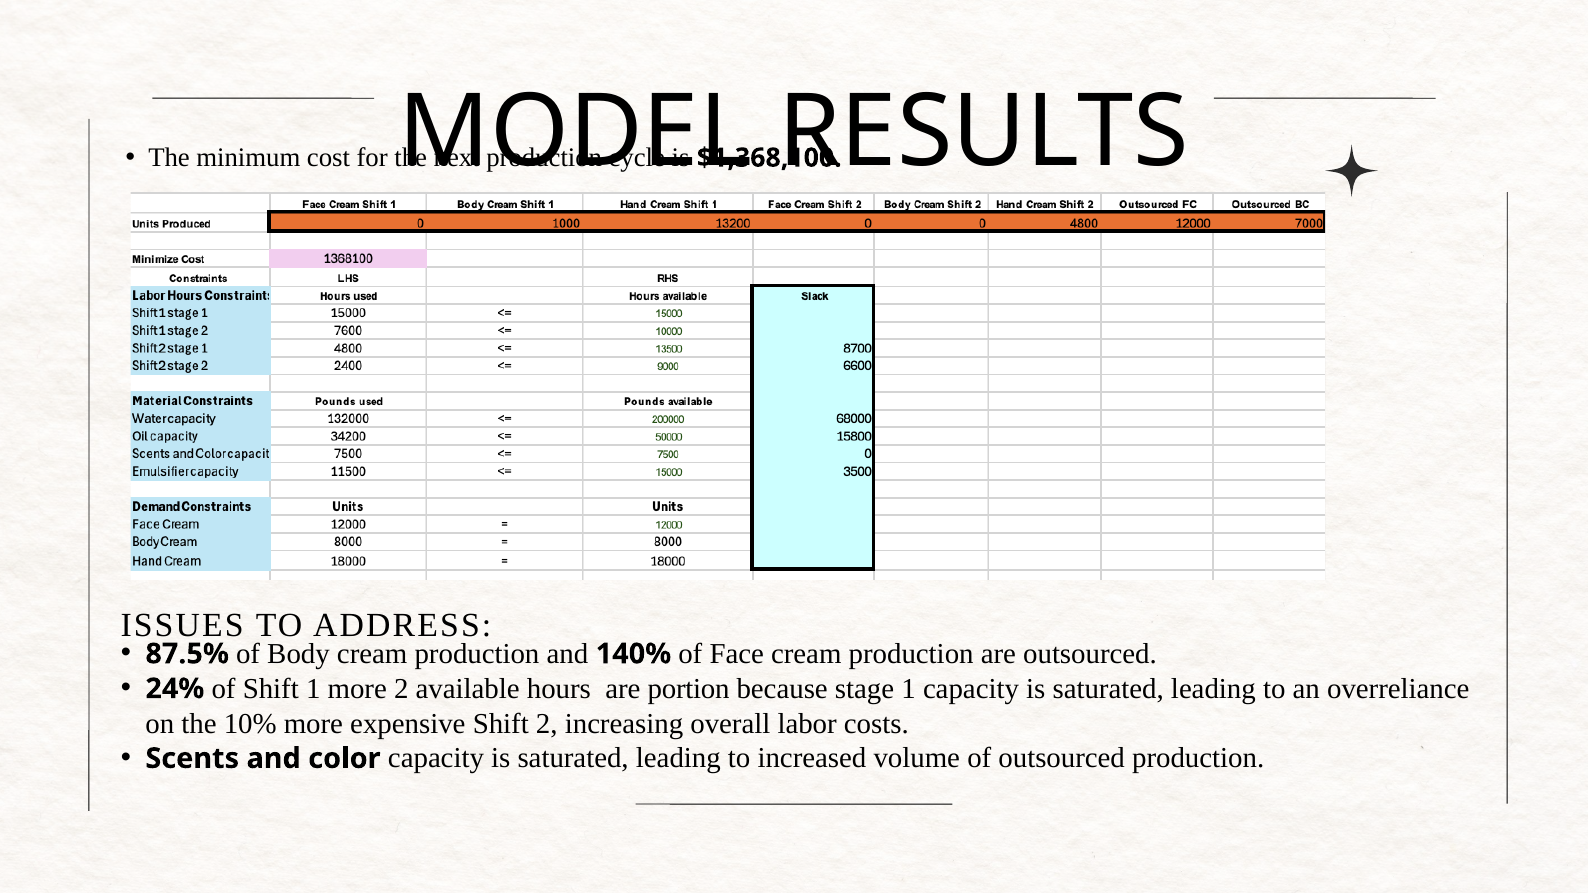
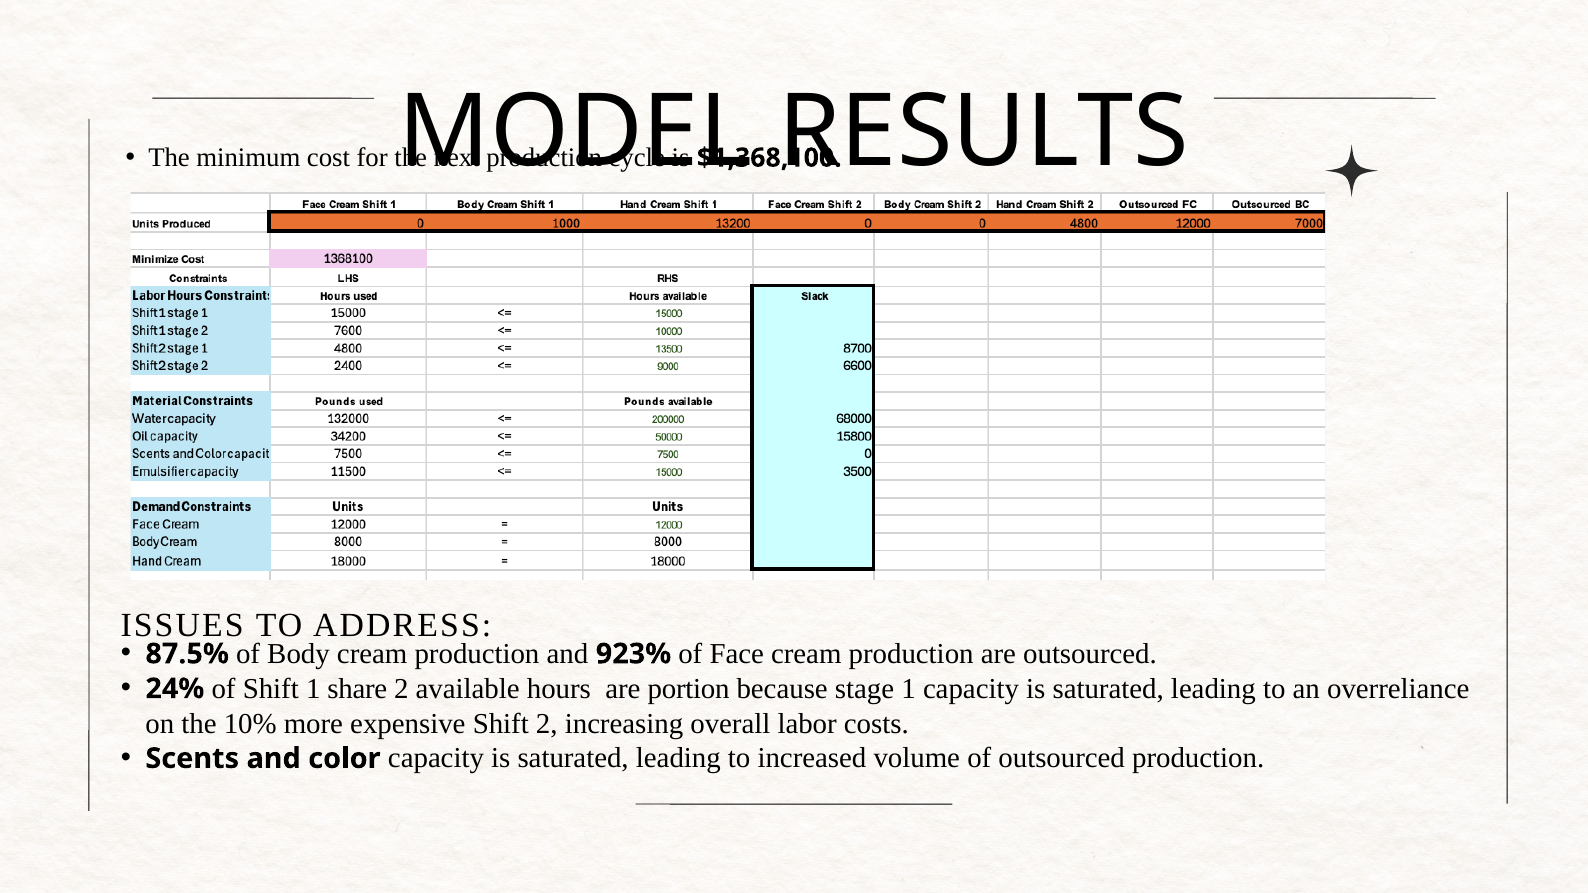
140%: 140% -> 923%
1 more: more -> share
